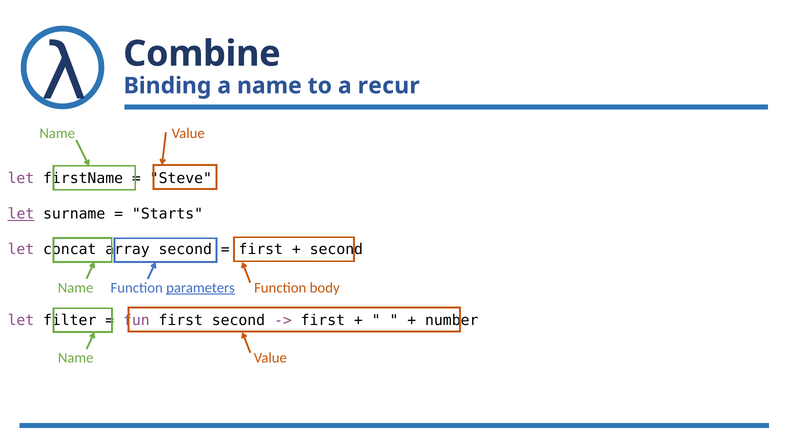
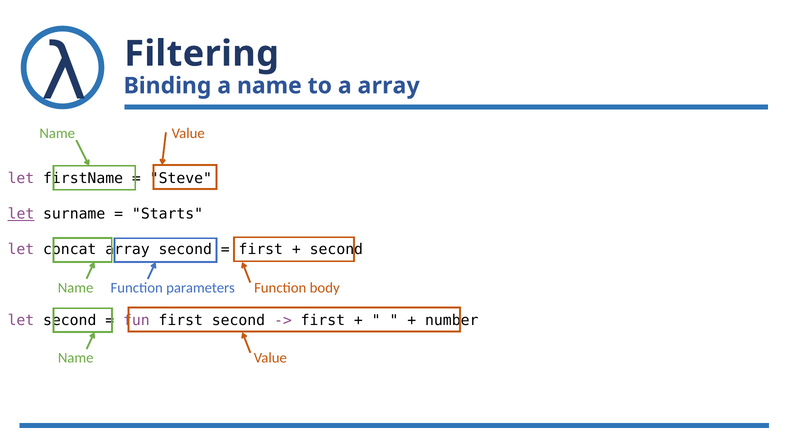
Combine: Combine -> Filtering
a recur: recur -> array
parameters underline: present -> none
let filter: filter -> second
